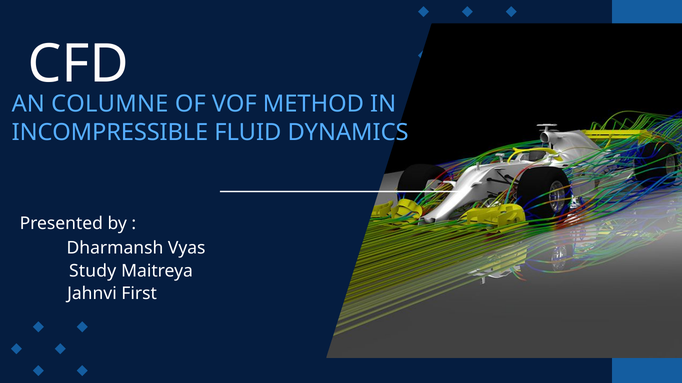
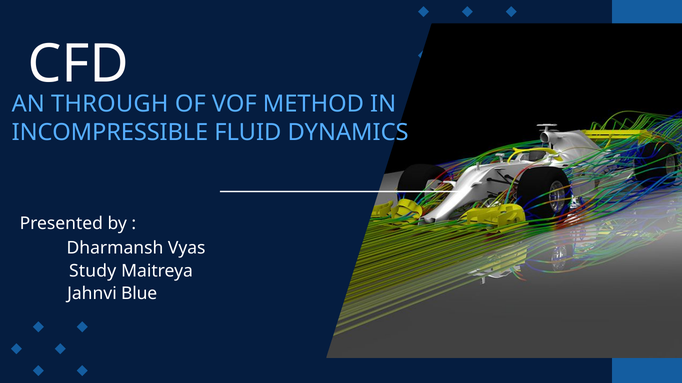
COLUMNE: COLUMNE -> THROUGH
First: First -> Blue
